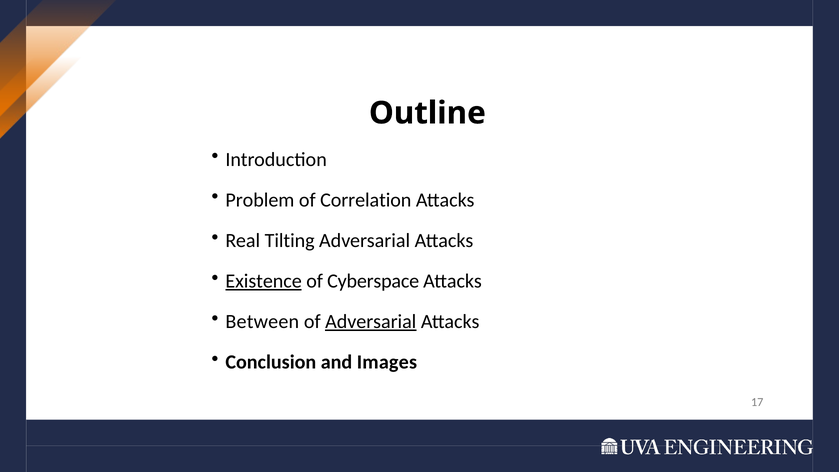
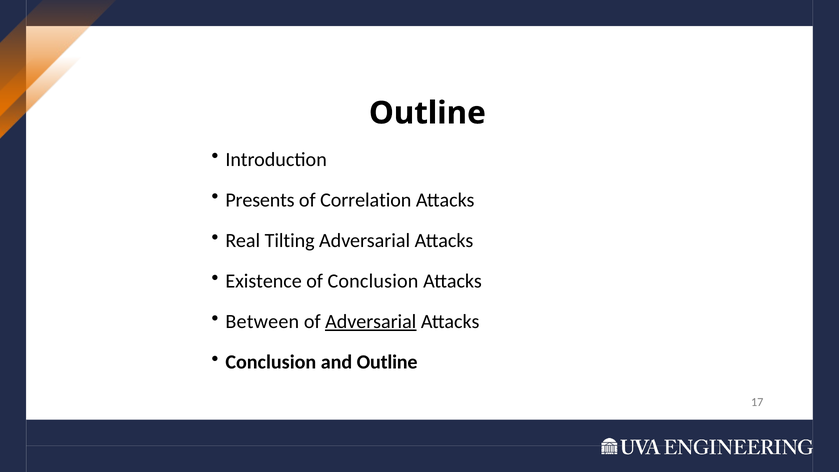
Problem: Problem -> Presents
Existence underline: present -> none
of Cyberspace: Cyberspace -> Conclusion
and Images: Images -> Outline
